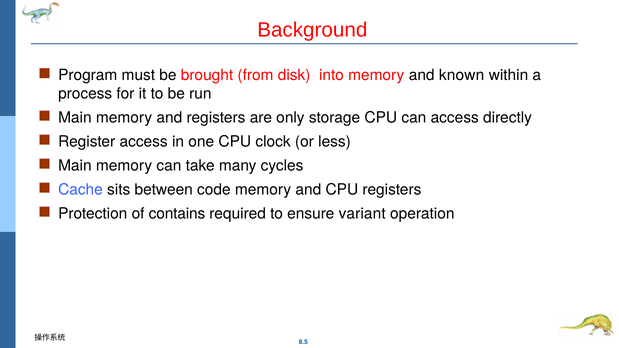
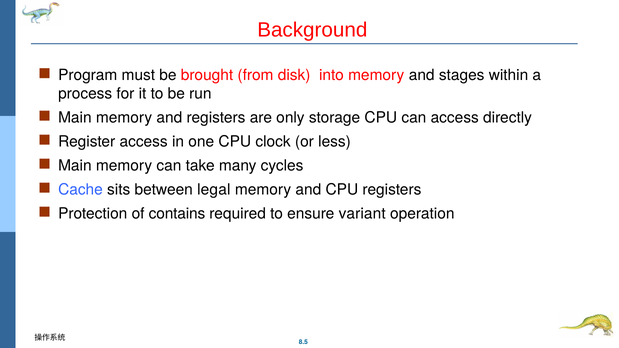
known: known -> stages
code: code -> legal
